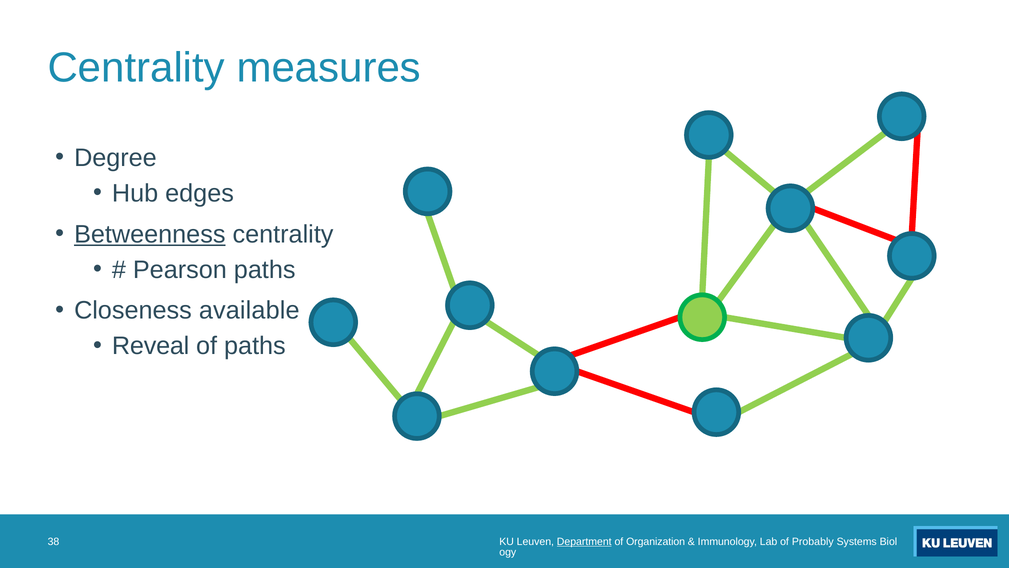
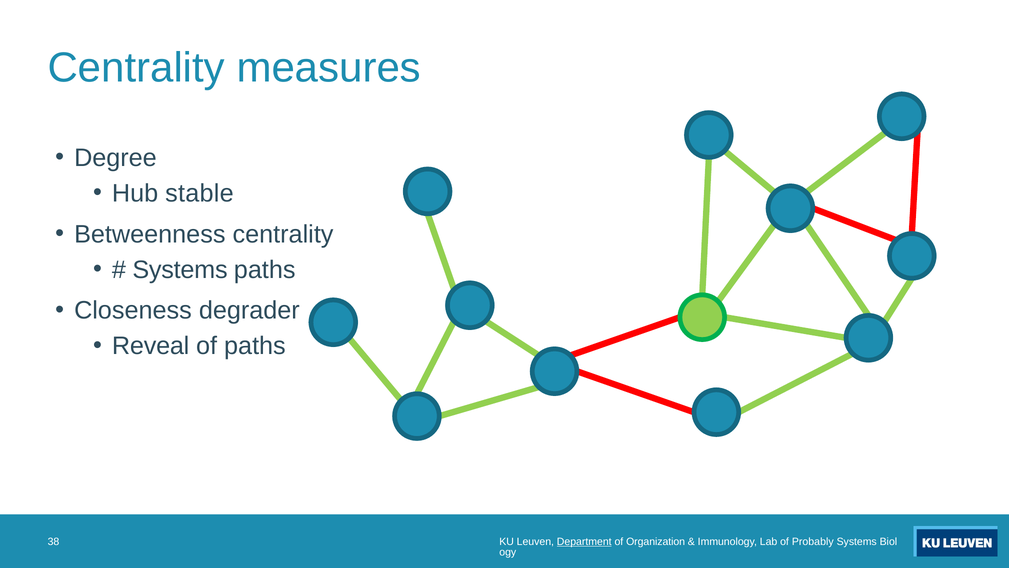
edges: edges -> stable
Betweenness underline: present -> none
Pearson at (180, 270): Pearson -> Systems
available: available -> degrader
